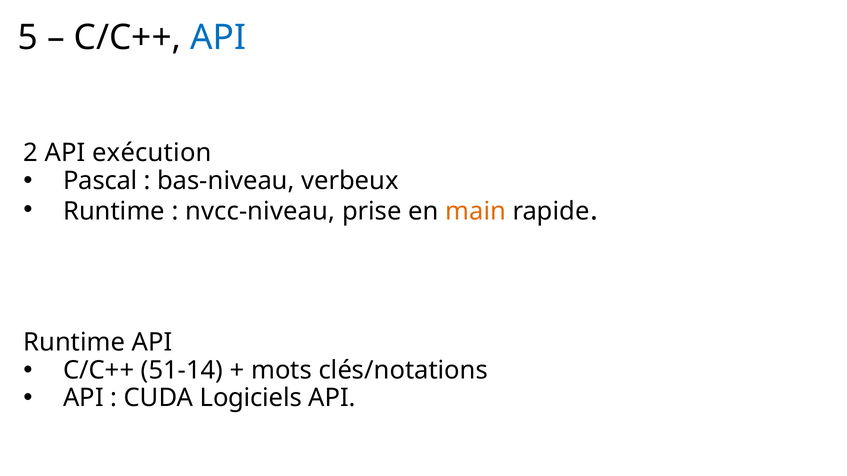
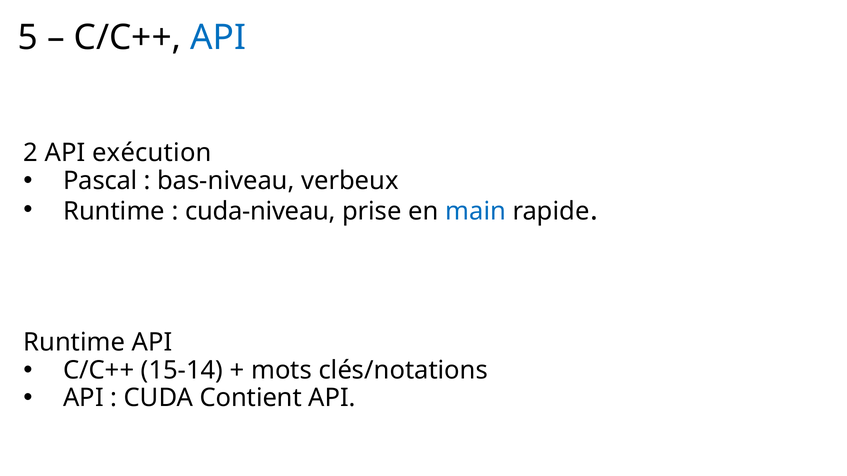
nvcc-niveau: nvcc-niveau -> cuda-niveau
main colour: orange -> blue
51-14: 51-14 -> 15-14
Logiciels: Logiciels -> Contient
